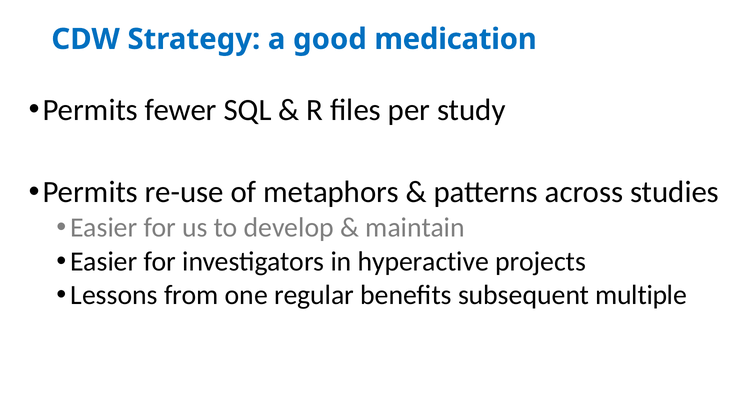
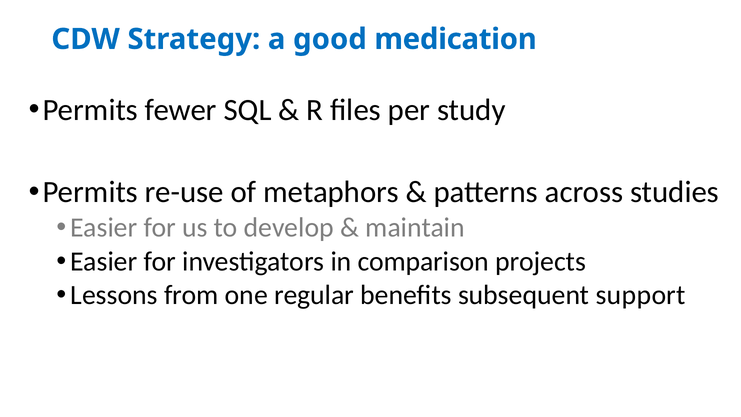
hyperactive: hyperactive -> comparison
multiple: multiple -> support
